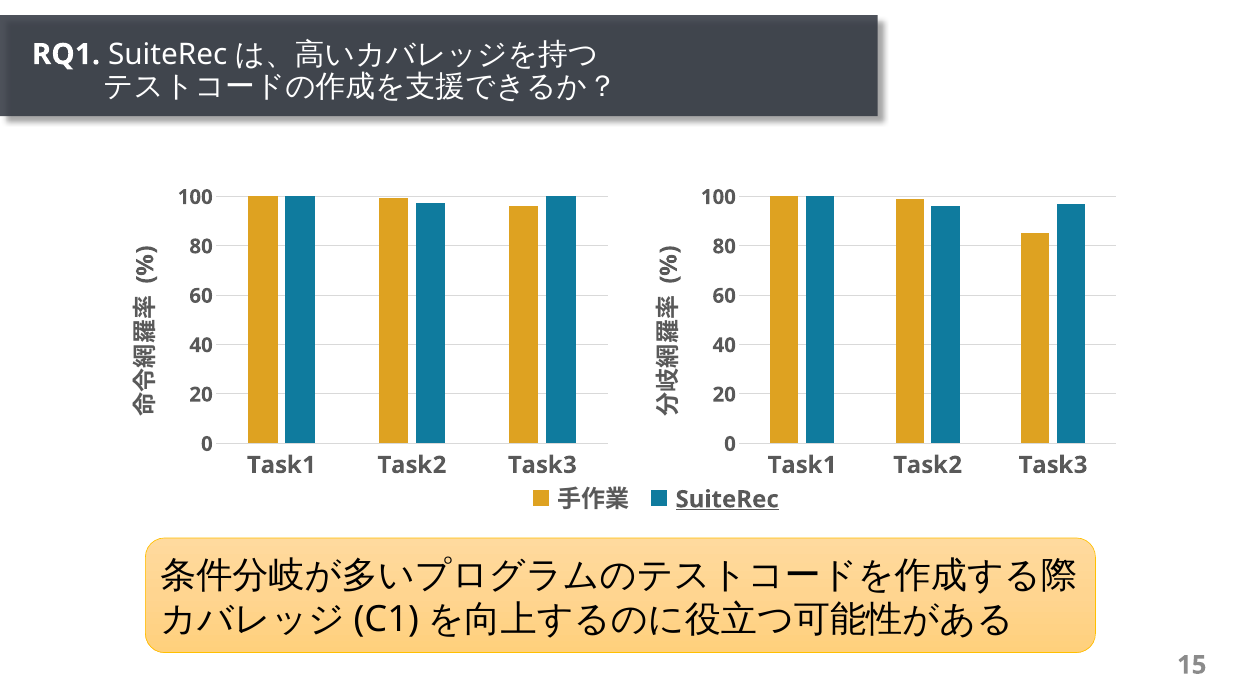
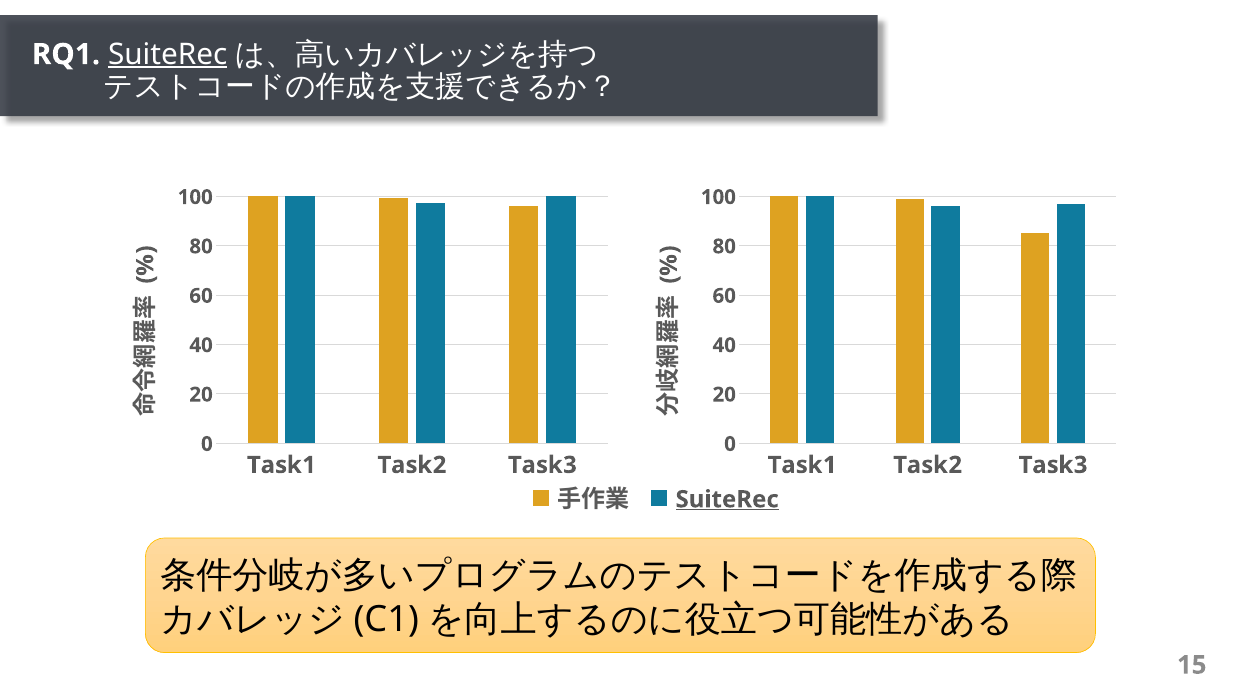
SuiteRec at (168, 54) underline: none -> present
